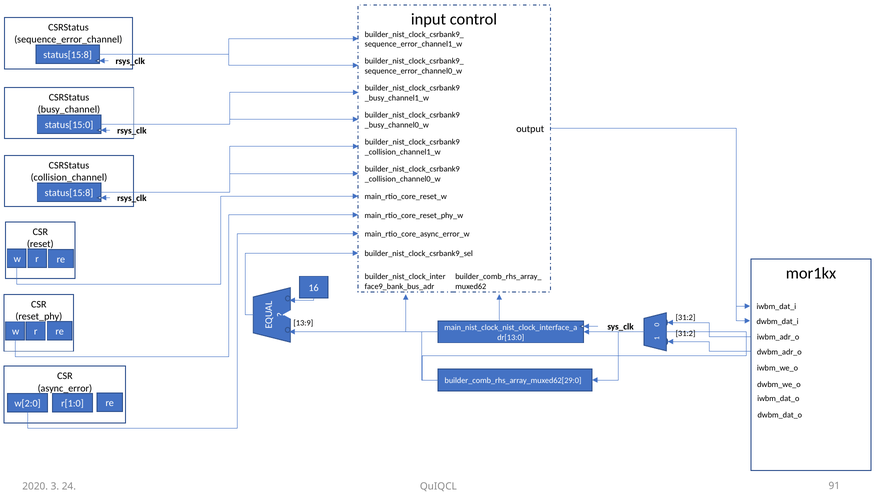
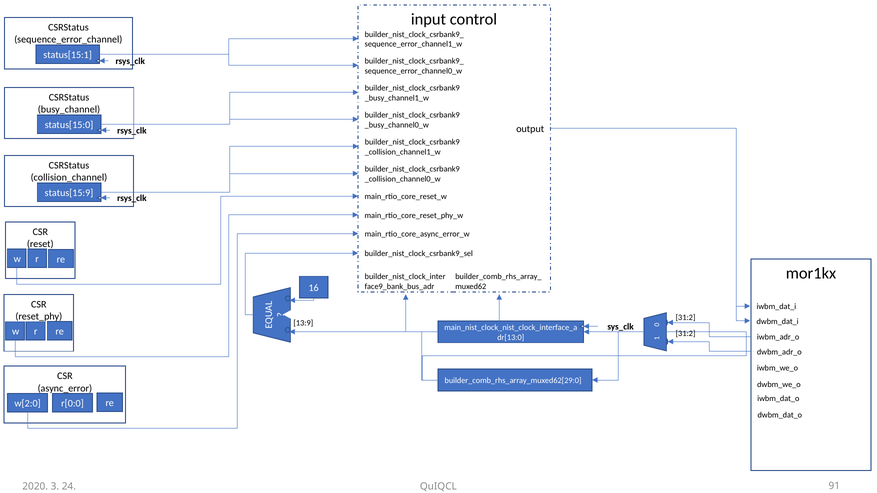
status[15:8 at (68, 55): status[15:8 -> status[15:1
status[15:8 at (69, 193): status[15:8 -> status[15:9
r[1:0: r[1:0 -> r[0:0
